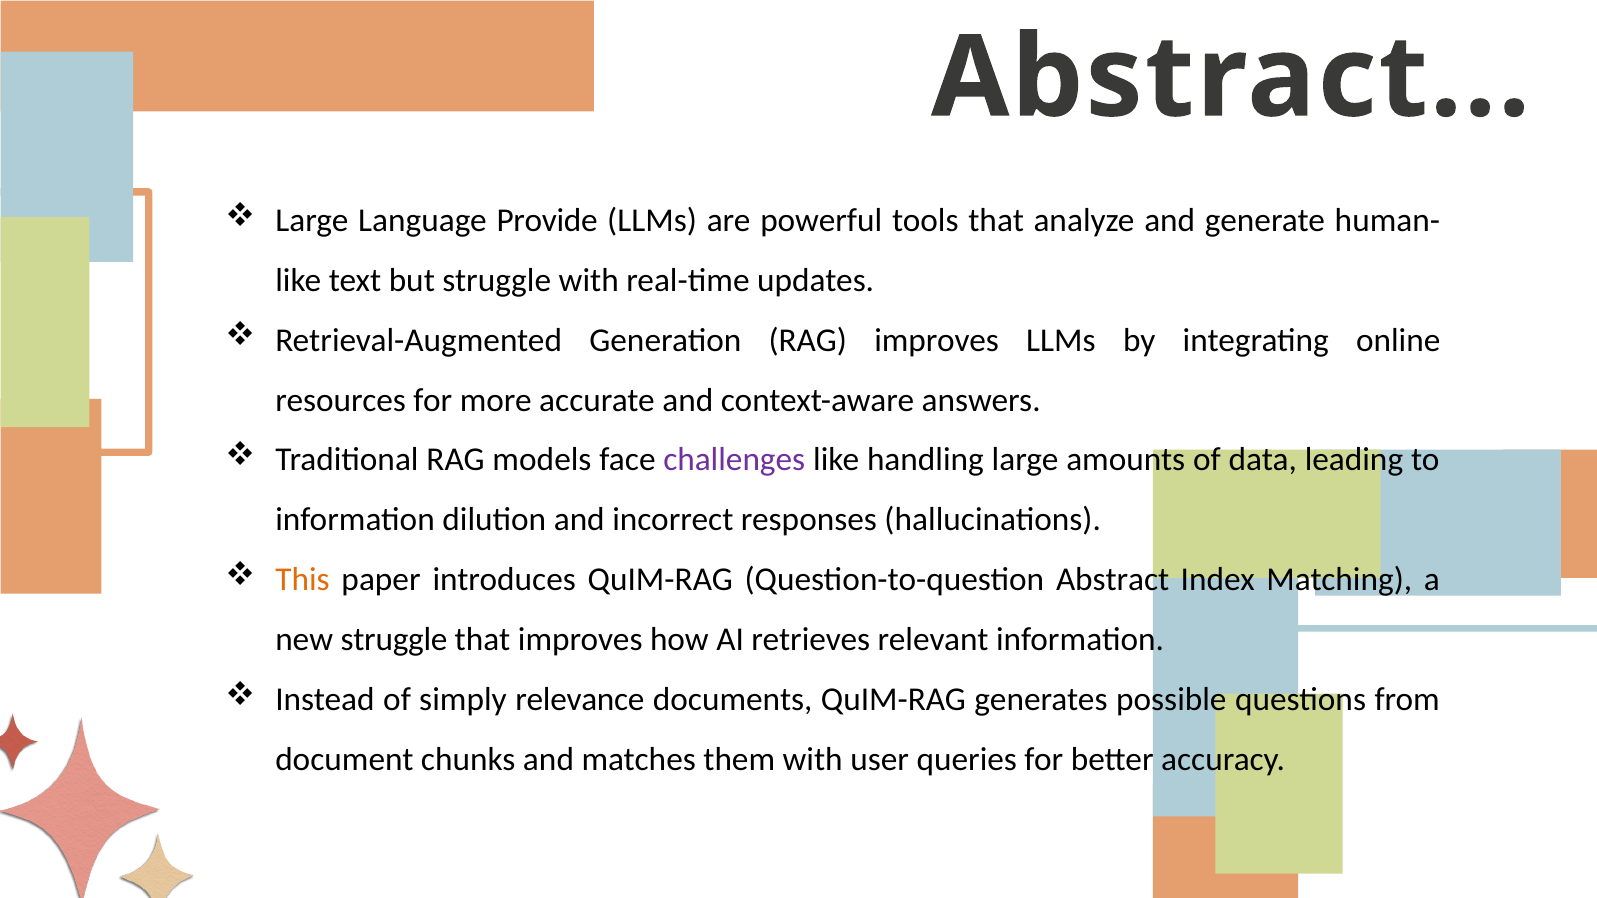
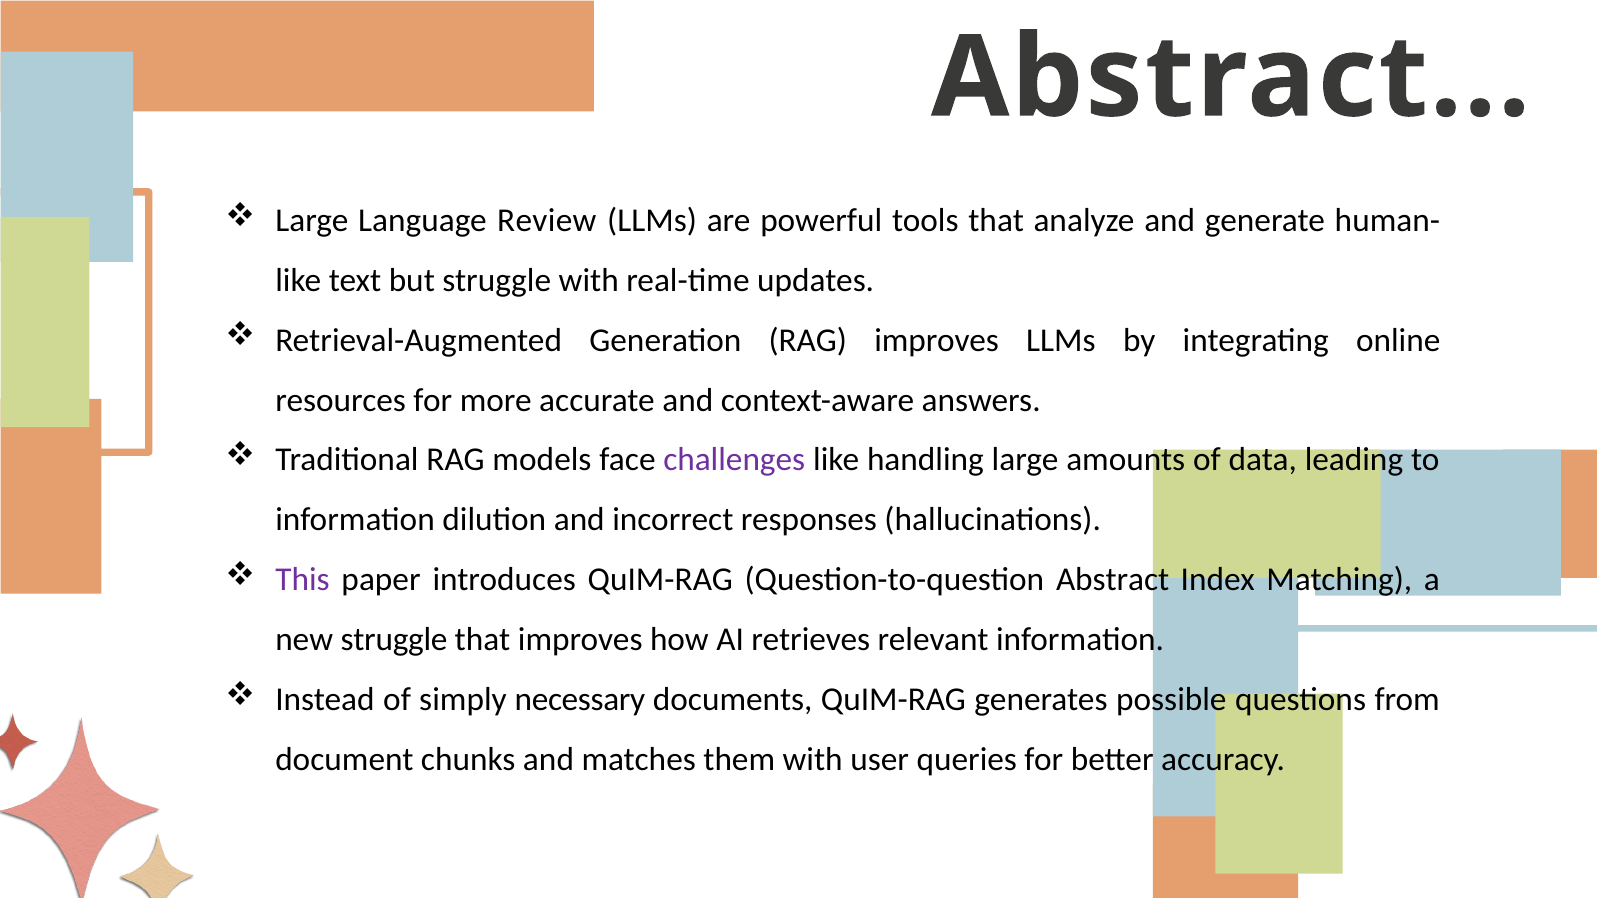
Provide: Provide -> Review
This colour: orange -> purple
relevance: relevance -> necessary
